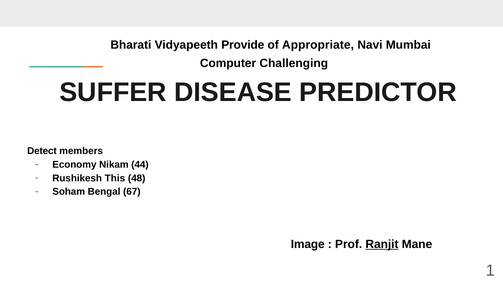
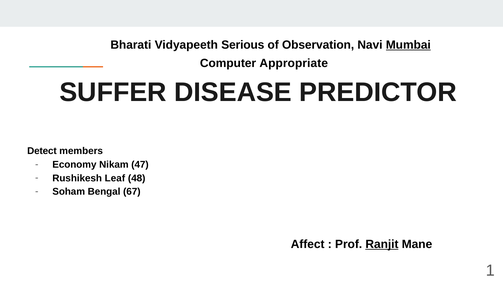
Provide: Provide -> Serious
Appropriate: Appropriate -> Observation
Mumbai underline: none -> present
Challenging: Challenging -> Appropriate
44: 44 -> 47
This: This -> Leaf
Image: Image -> Affect
